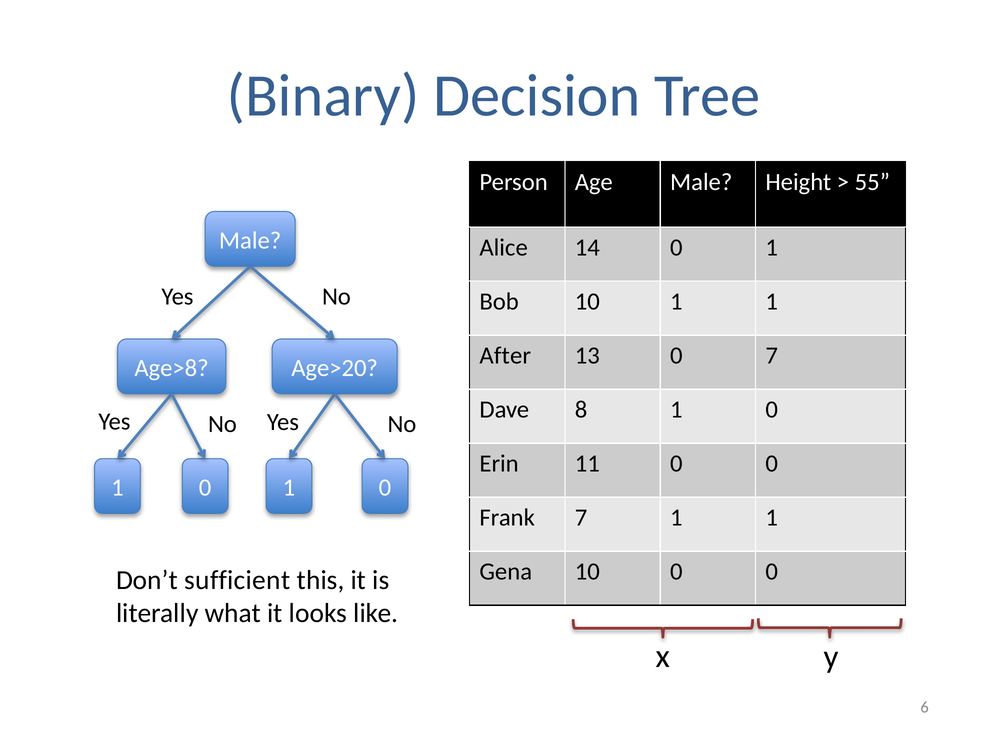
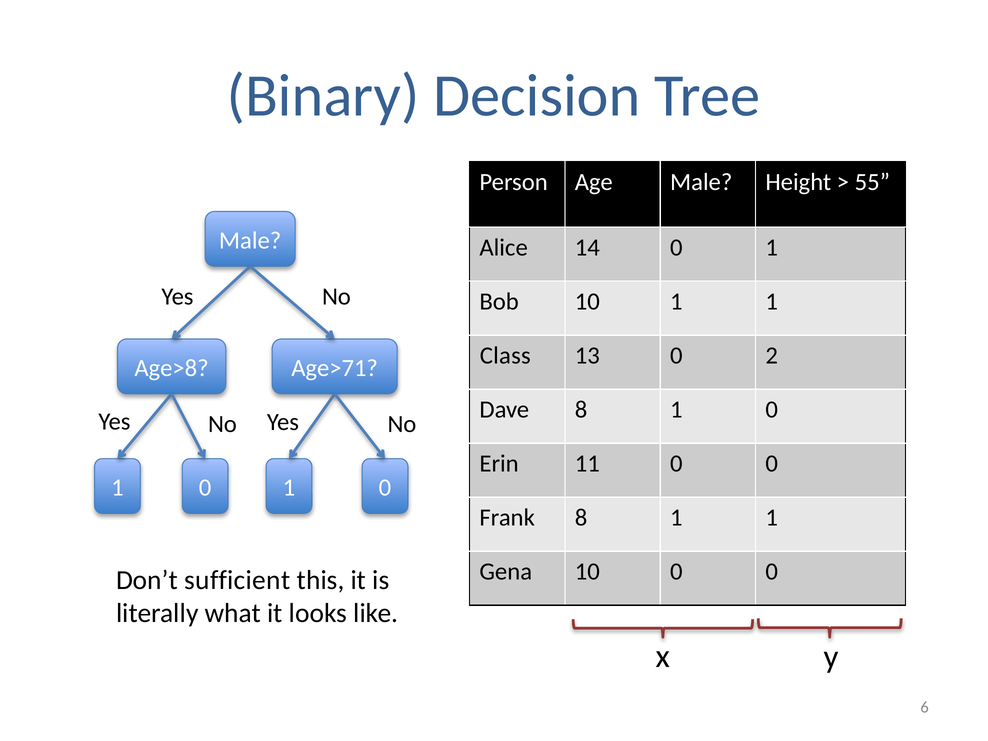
After: After -> Class
0 7: 7 -> 2
Age>20: Age>20 -> Age>71
Frank 7: 7 -> 8
